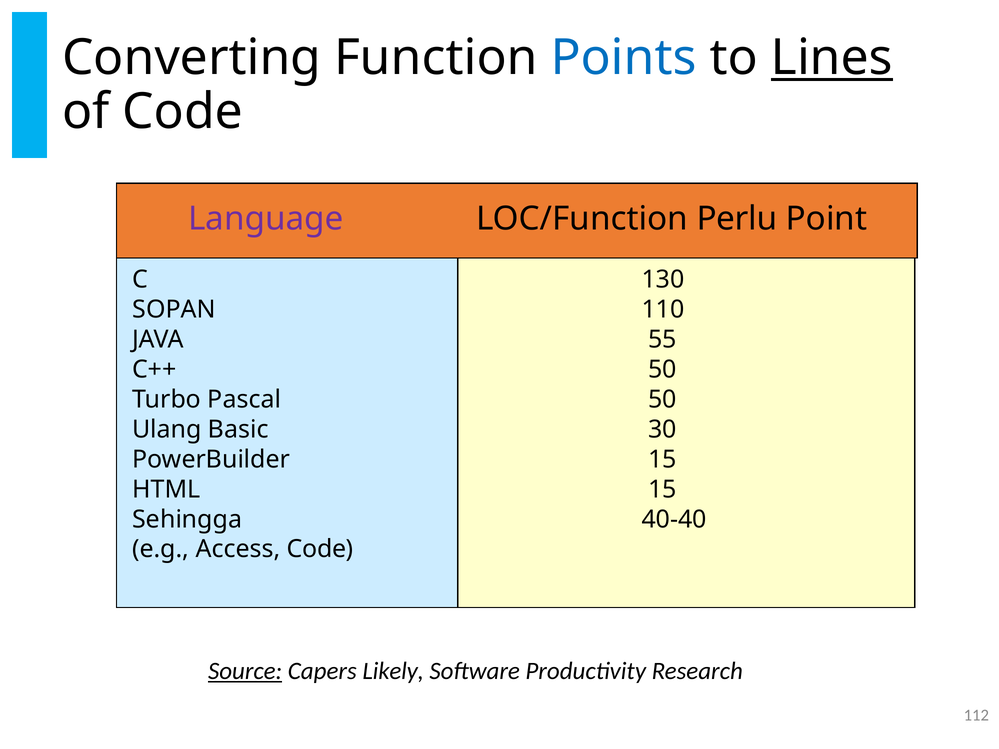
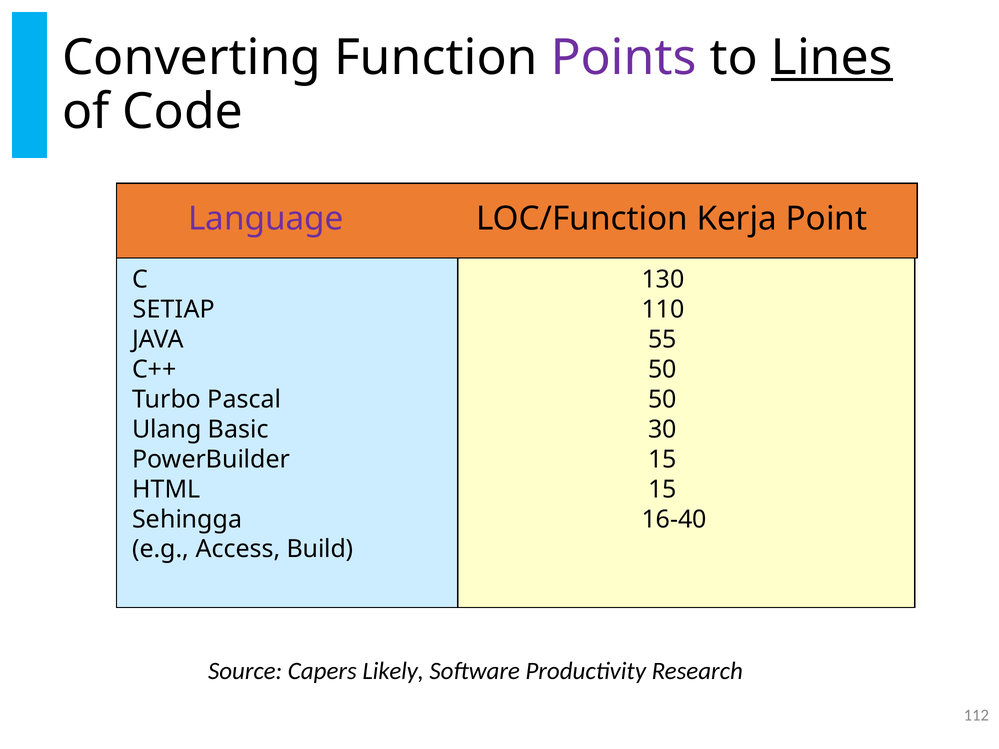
Points colour: blue -> purple
Perlu: Perlu -> Kerja
SOPAN: SOPAN -> SETIAP
40-40: 40-40 -> 16-40
Access Code: Code -> Build
Source underline: present -> none
